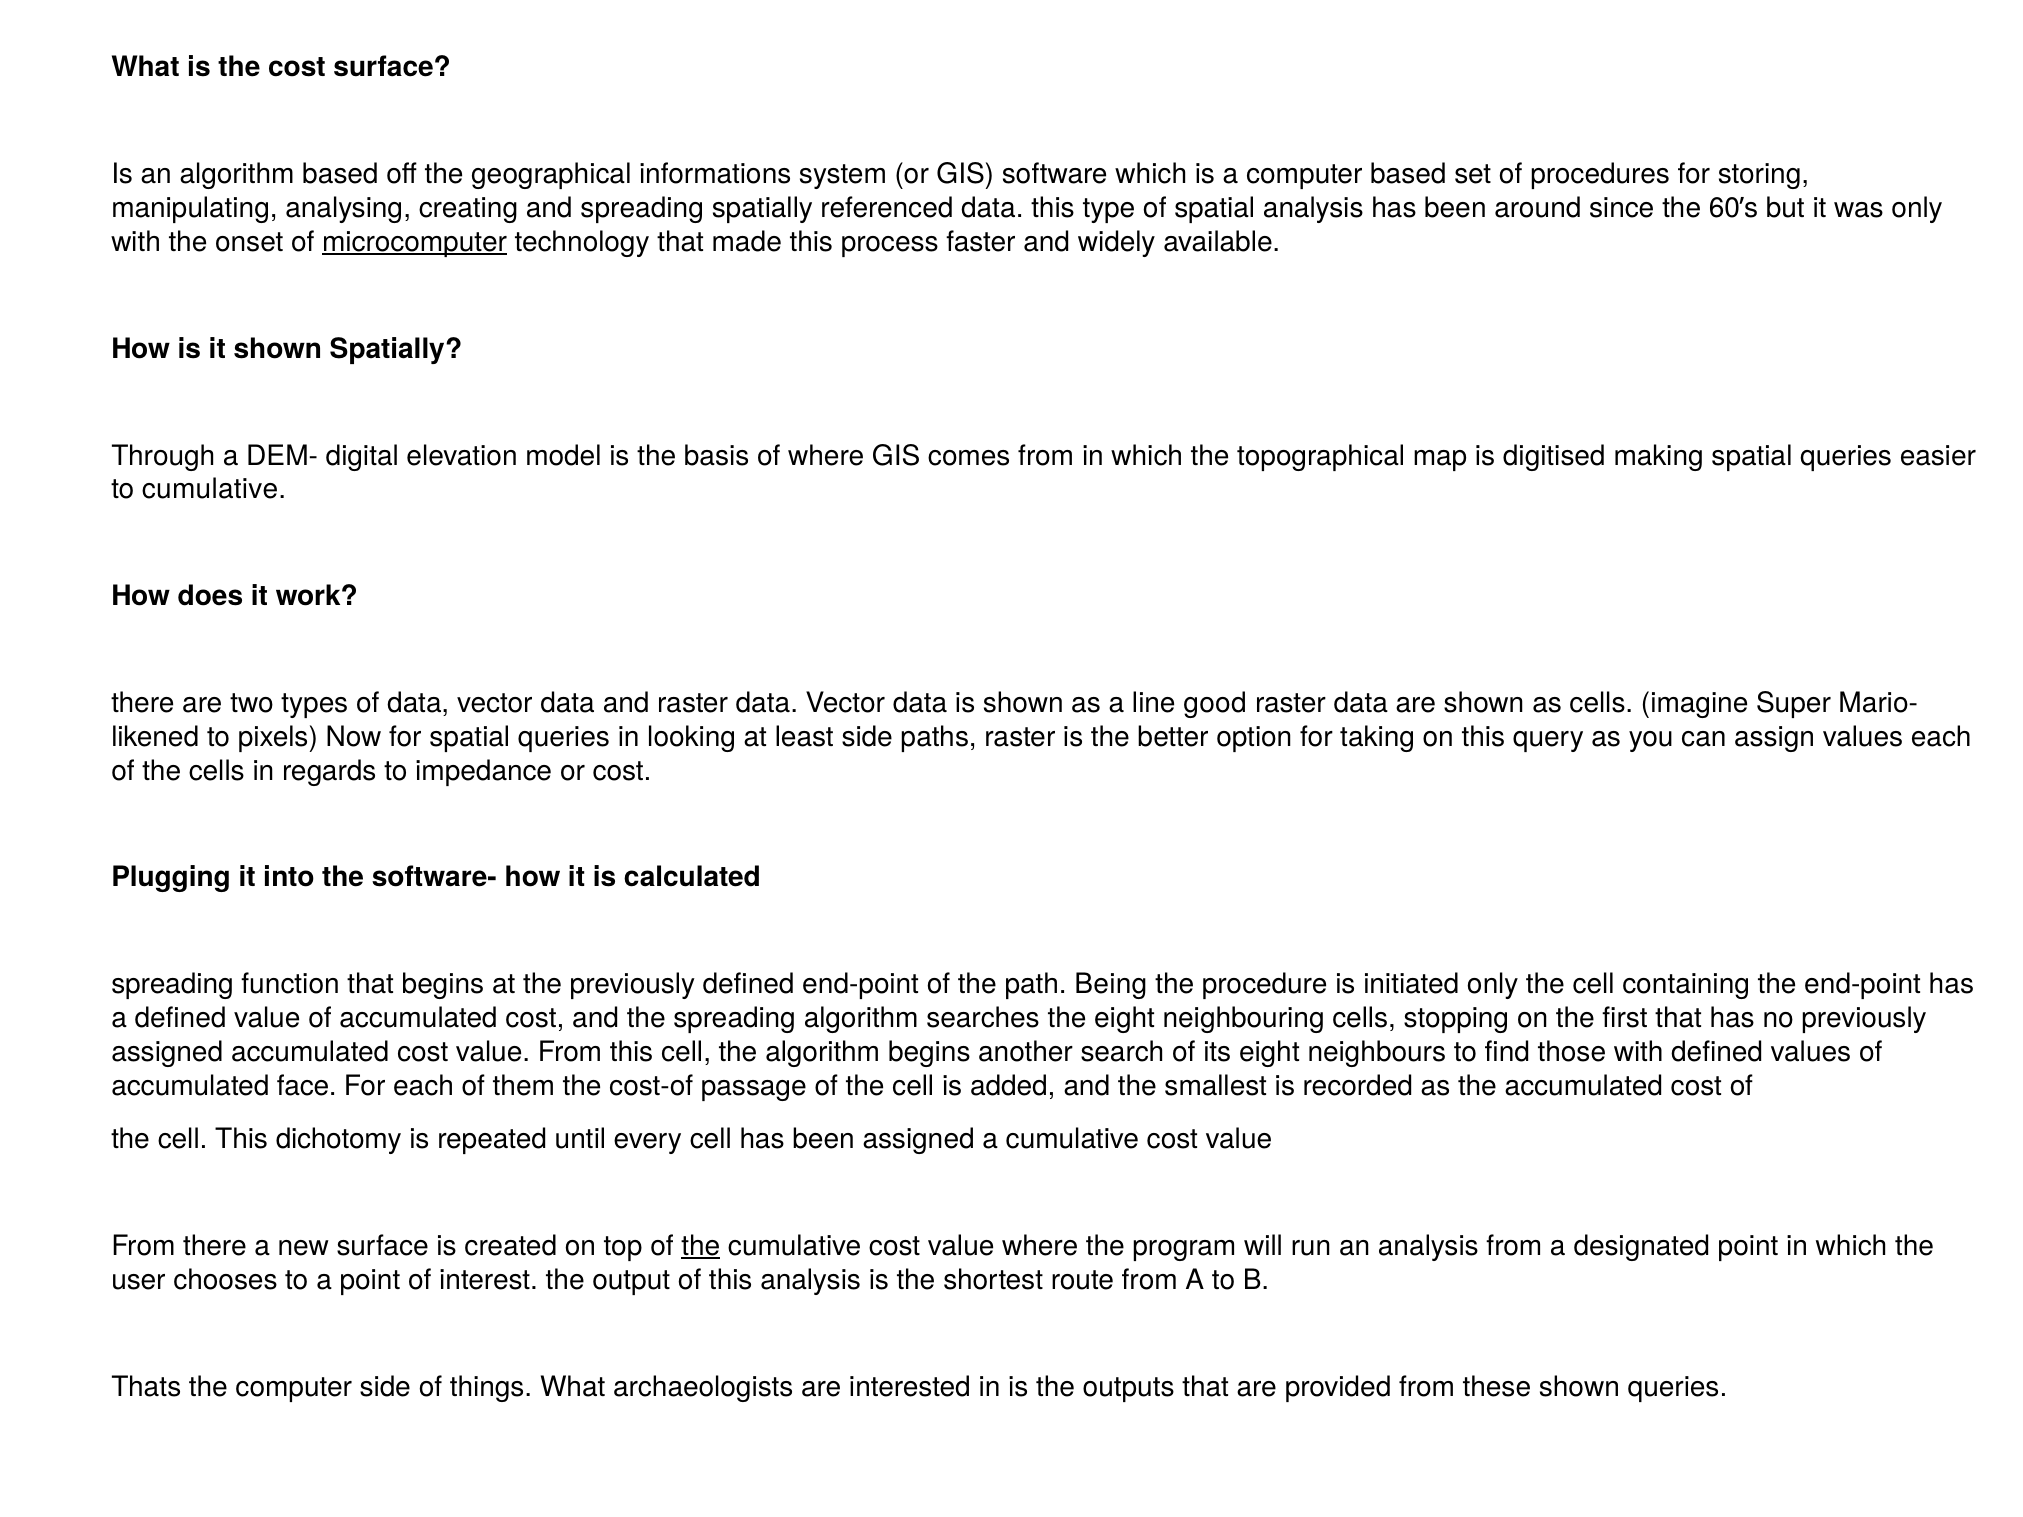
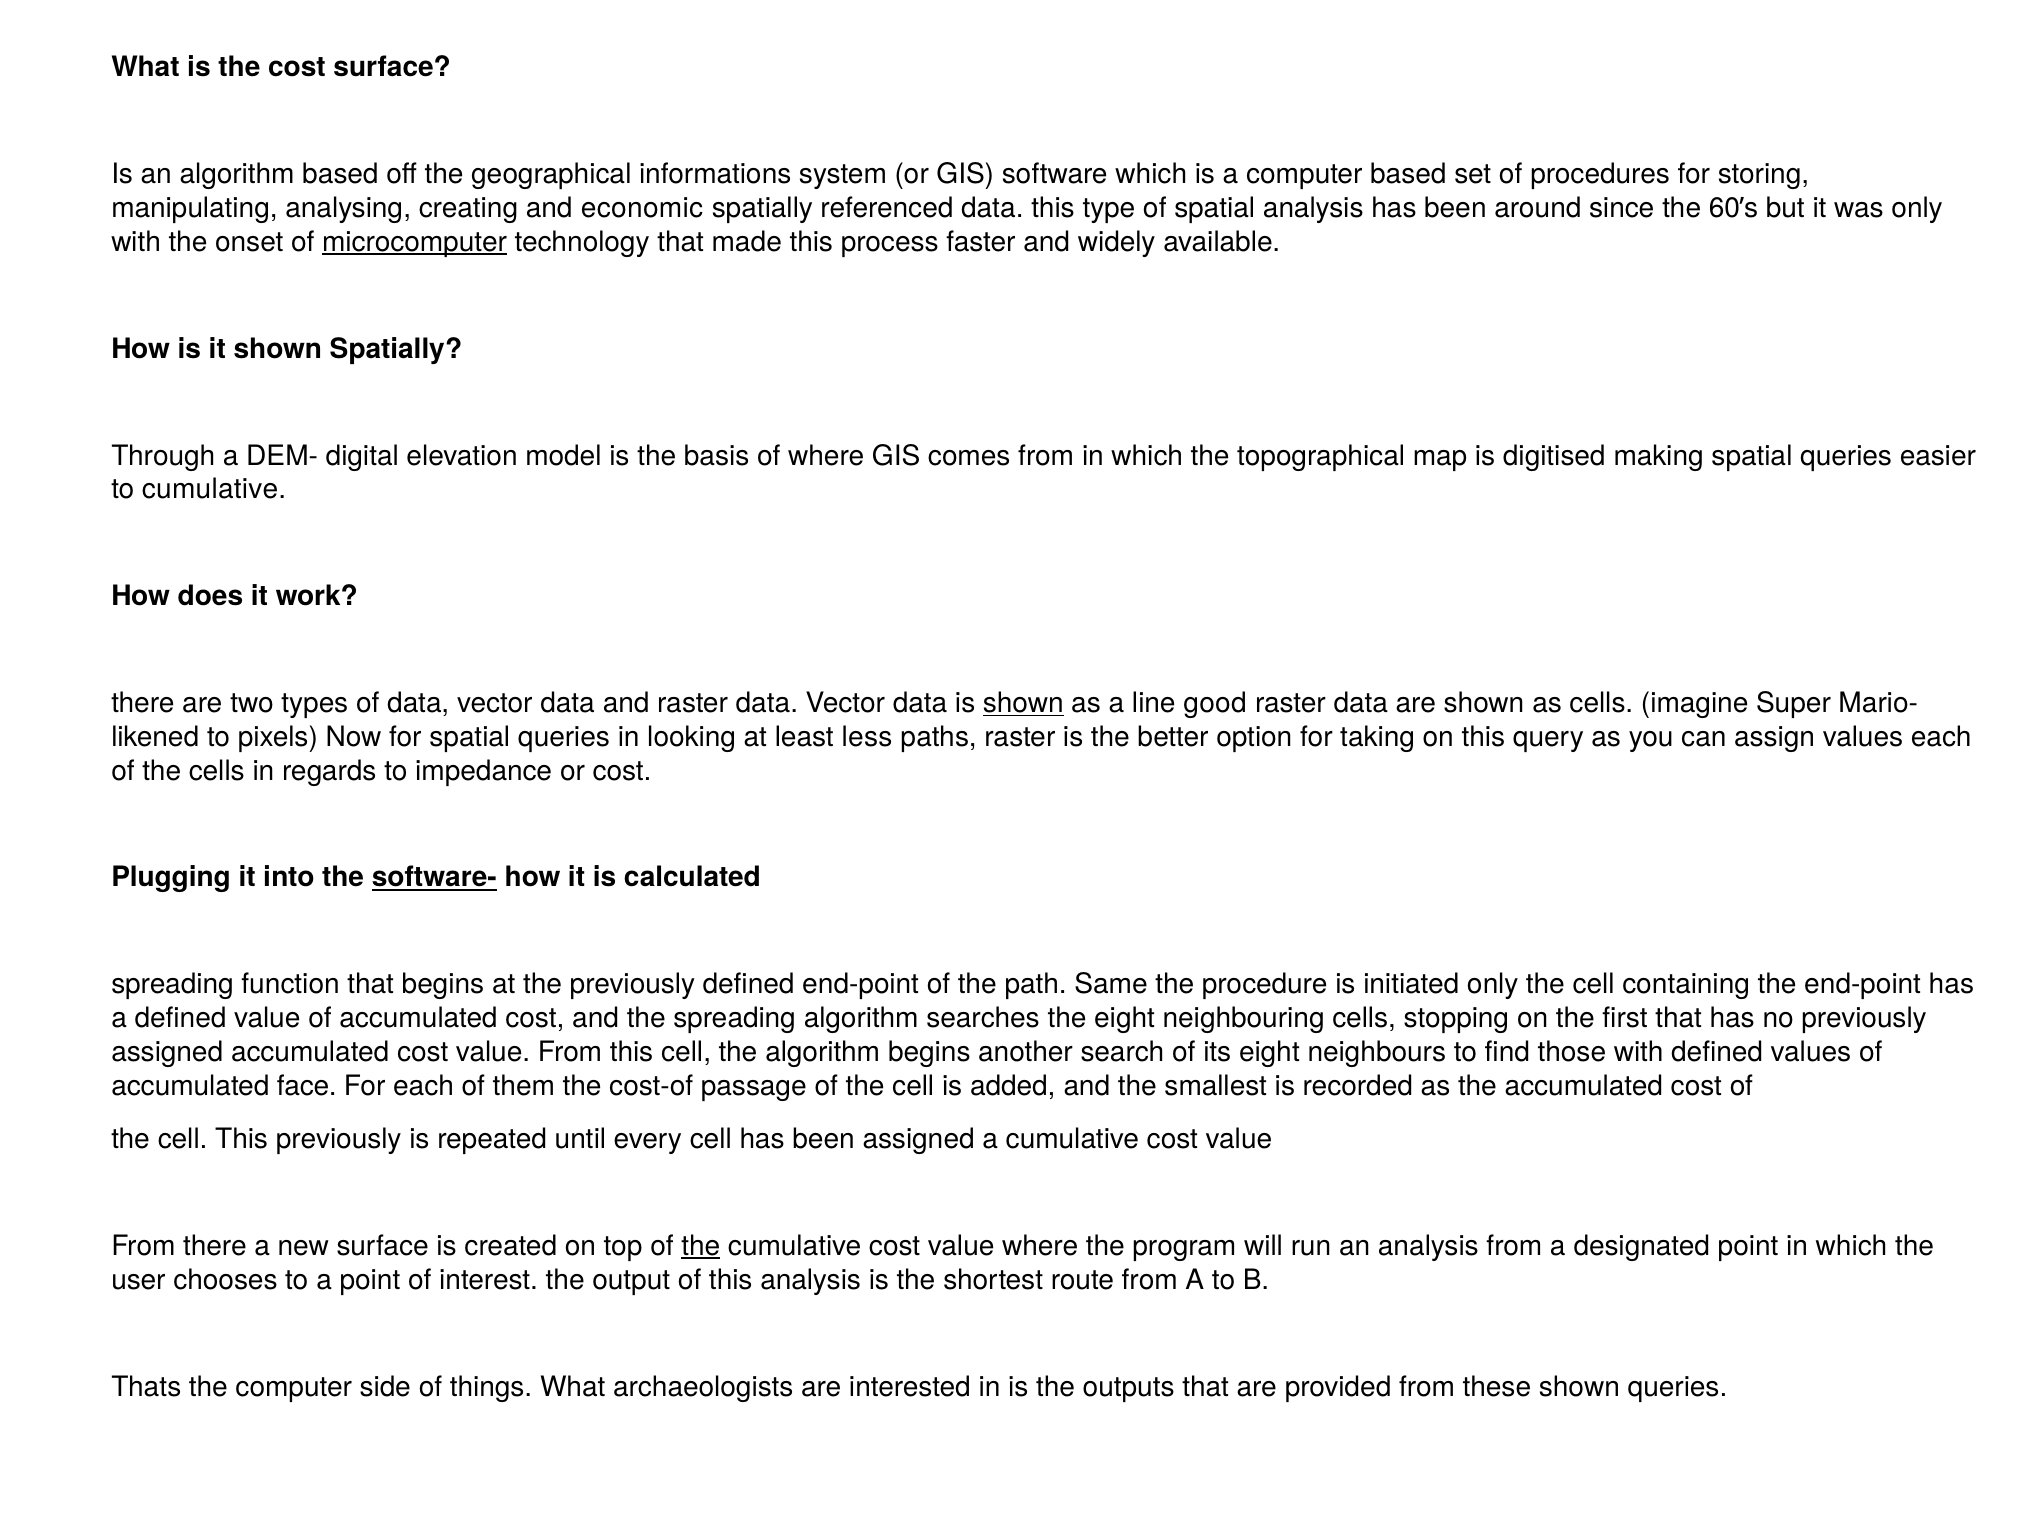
and spreading: spreading -> economic
shown at (1023, 703) underline: none -> present
least side: side -> less
software- underline: none -> present
Being: Being -> Same
This dichotomy: dichotomy -> previously
